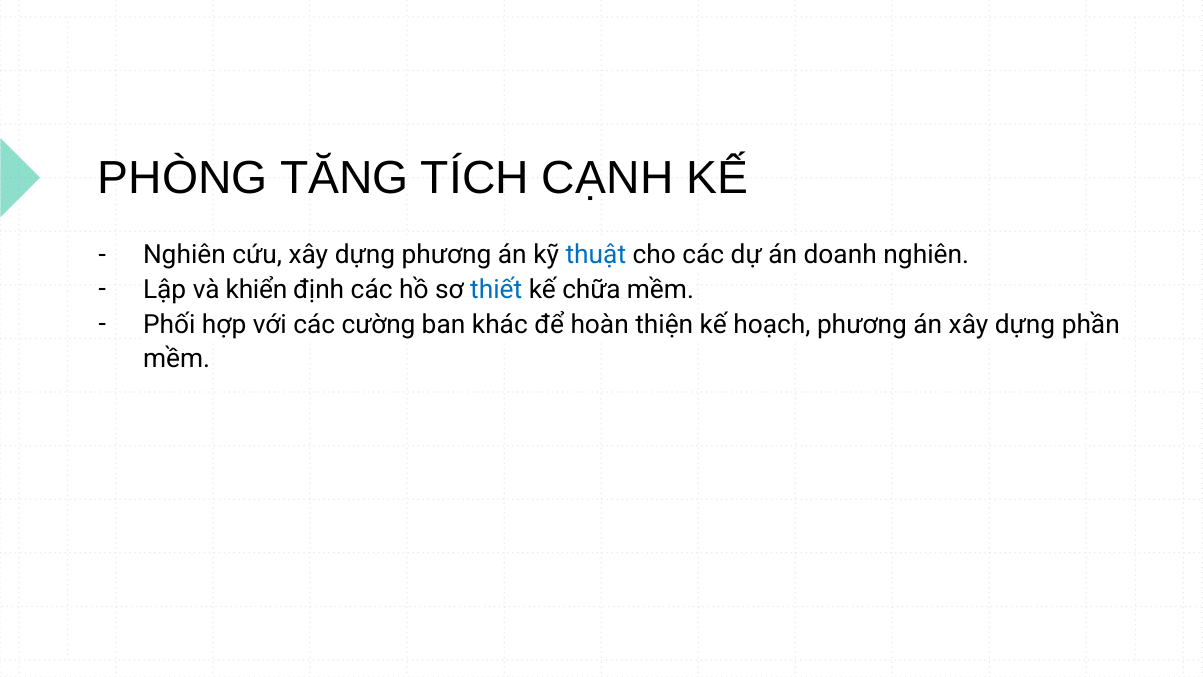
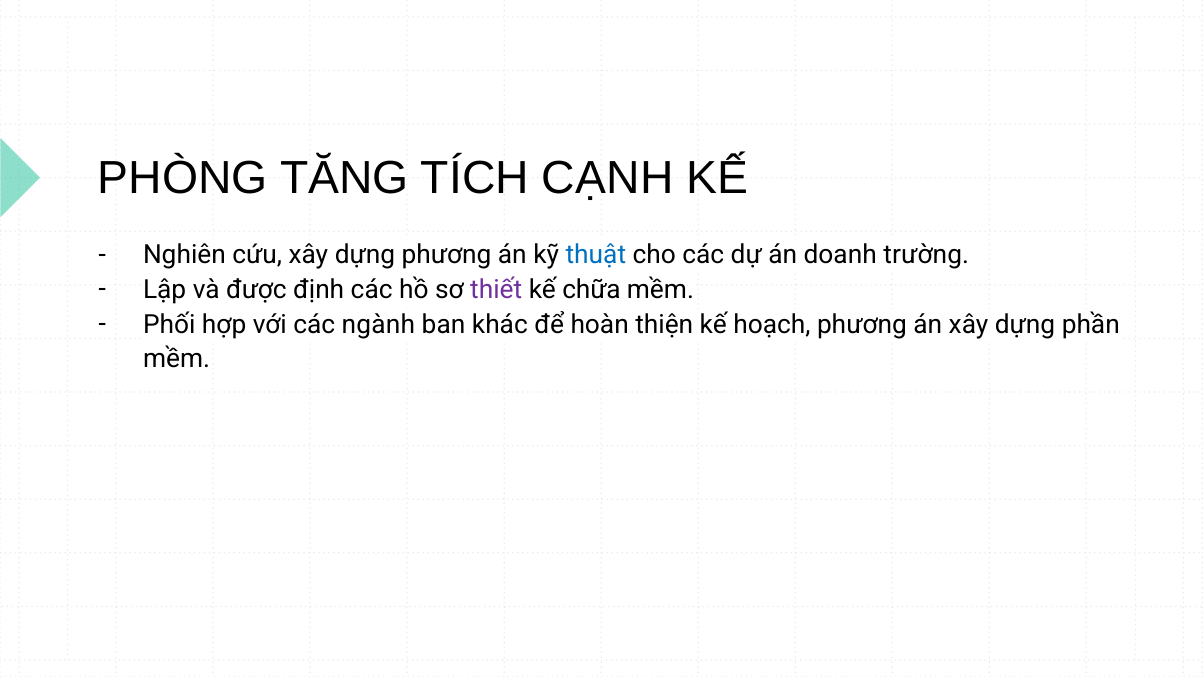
doanh nghiên: nghiên -> trường
khiển: khiển -> được
thiết colour: blue -> purple
cường: cường -> ngành
